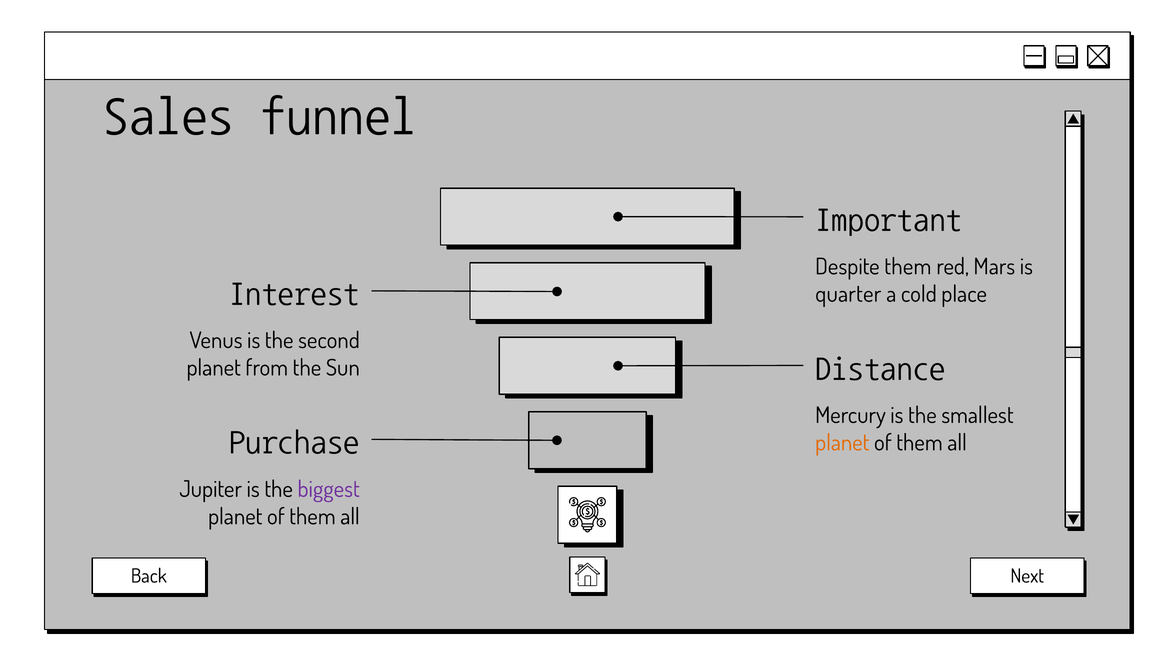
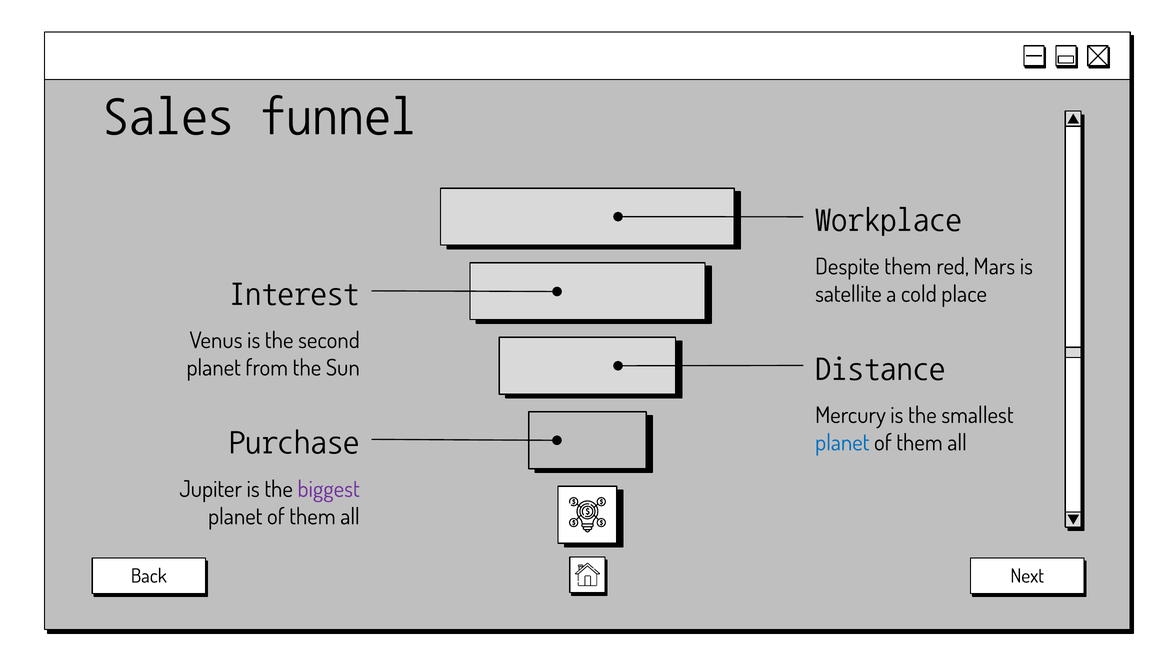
Important: Important -> Workplace
quarter: quarter -> satellite
planet at (842, 443) colour: orange -> blue
